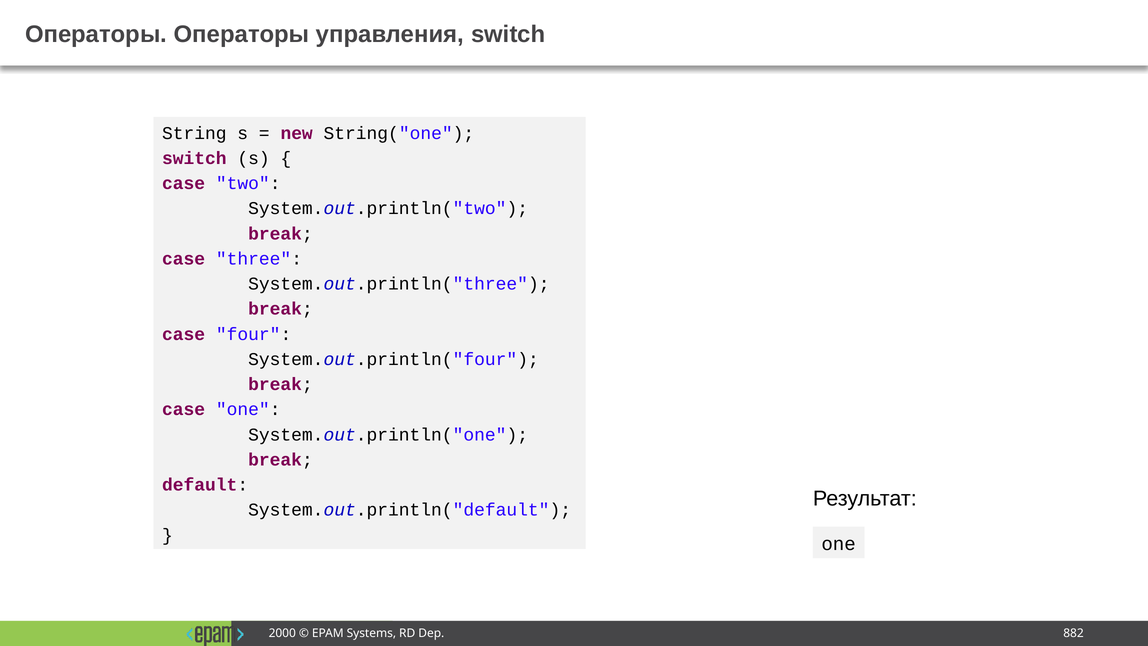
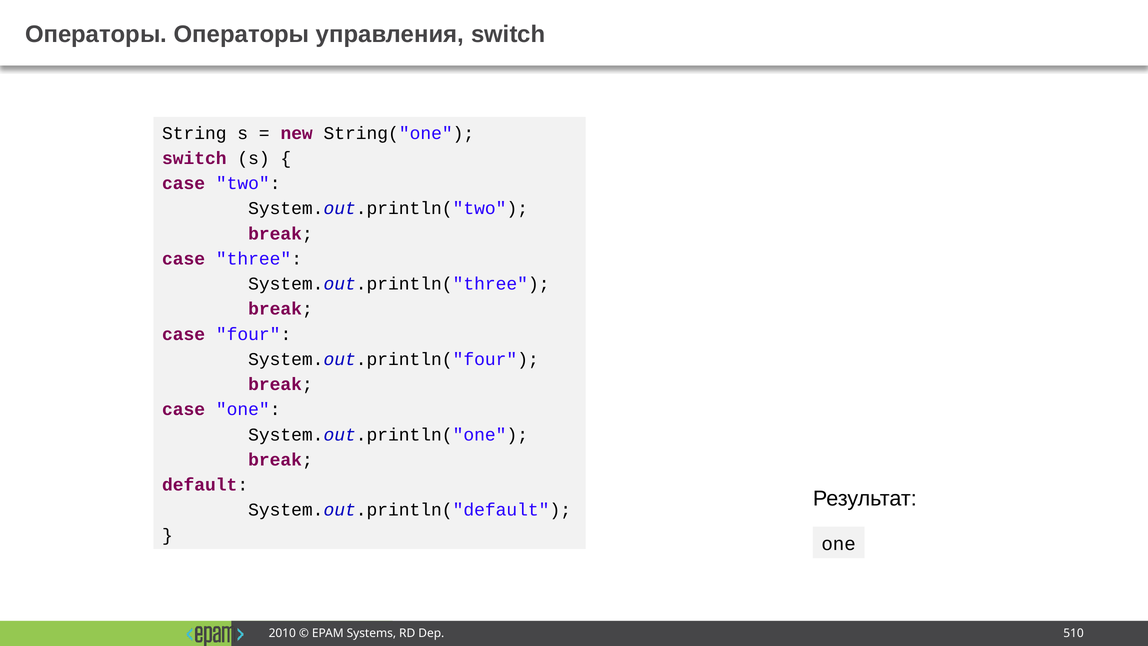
2000: 2000 -> 2010
882: 882 -> 510
